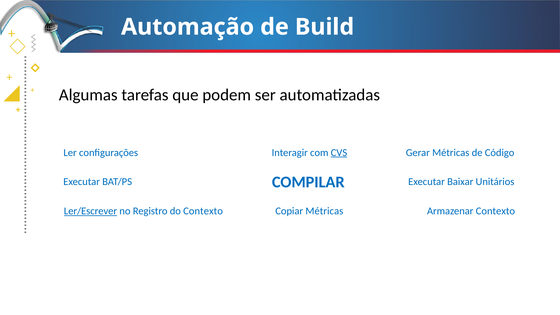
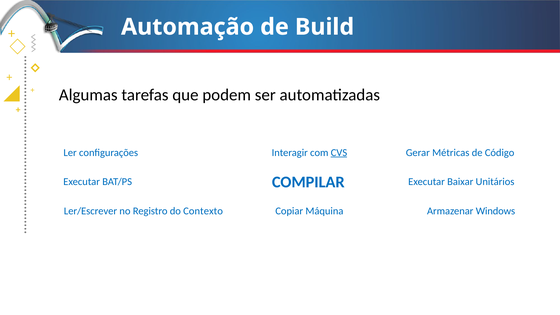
Ler/Escrever underline: present -> none
Copiar Métricas: Métricas -> Máquina
Armazenar Contexto: Contexto -> Windows
